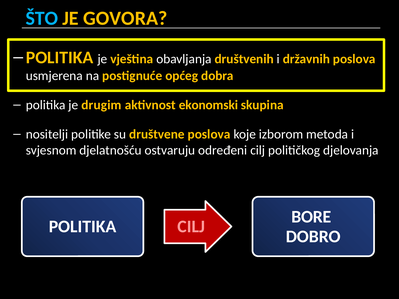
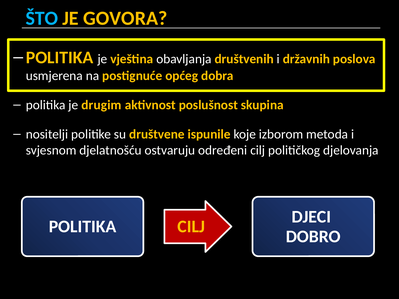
ekonomski: ekonomski -> poslušnost
poslova at (209, 134): poslova -> ispunile
BORE: BORE -> DJECI
CILJ at (191, 227) colour: pink -> yellow
